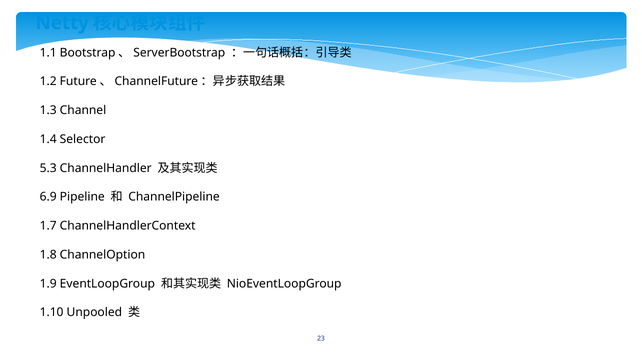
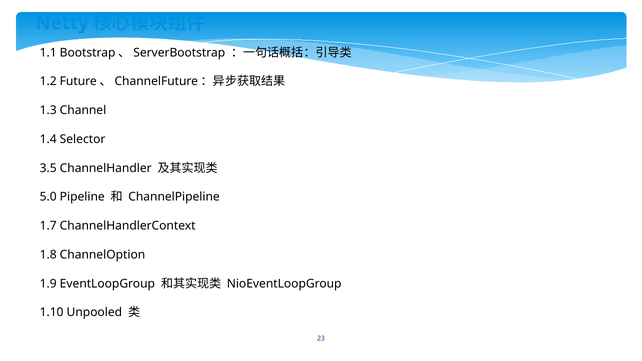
5.3: 5.3 -> 3.5
6.9: 6.9 -> 5.0
